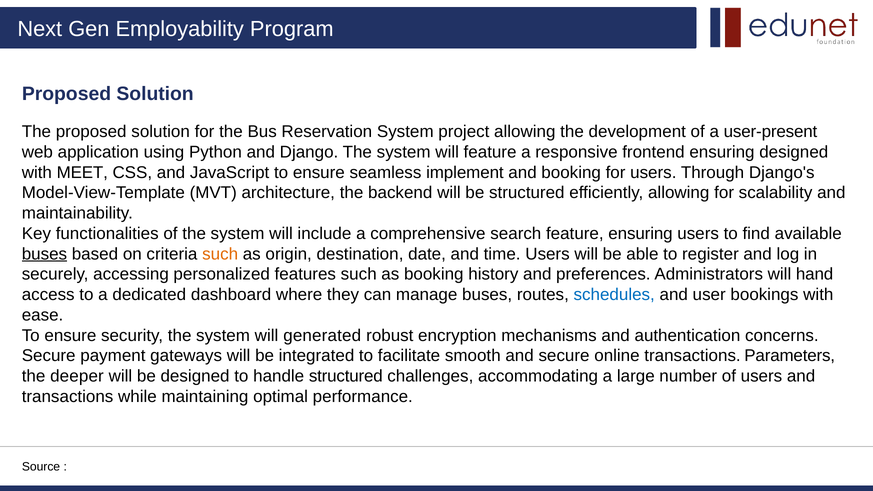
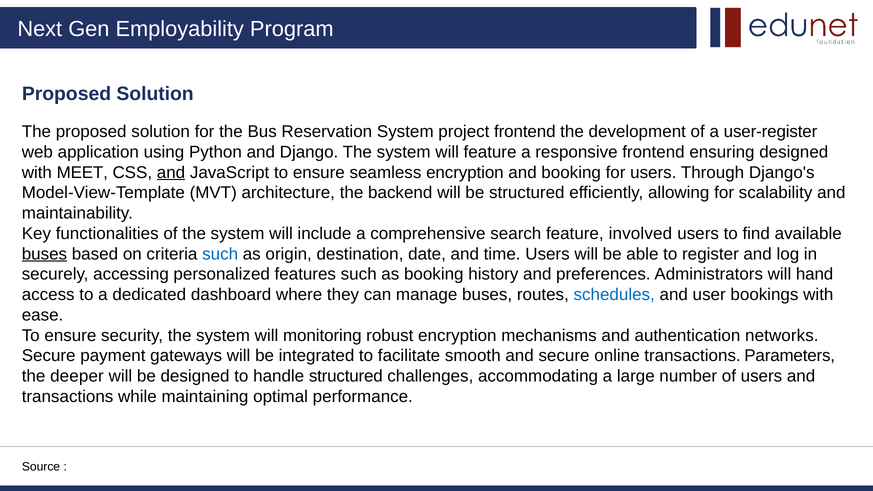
project allowing: allowing -> frontend
user-present: user-present -> user-register
and at (171, 172) underline: none -> present
seamless implement: implement -> encryption
feature ensuring: ensuring -> involved
such at (220, 254) colour: orange -> blue
generated: generated -> monitoring
concerns: concerns -> networks
